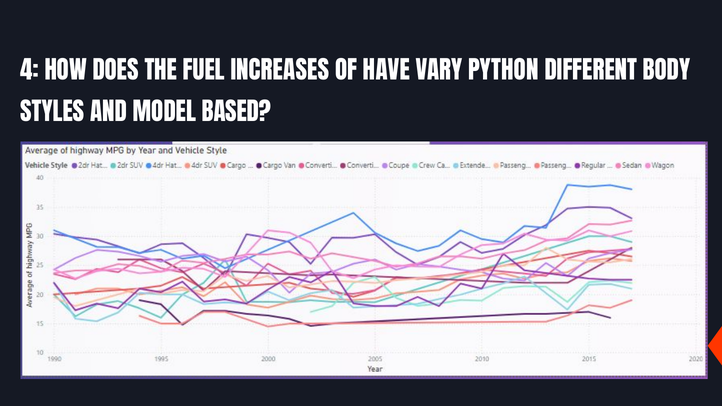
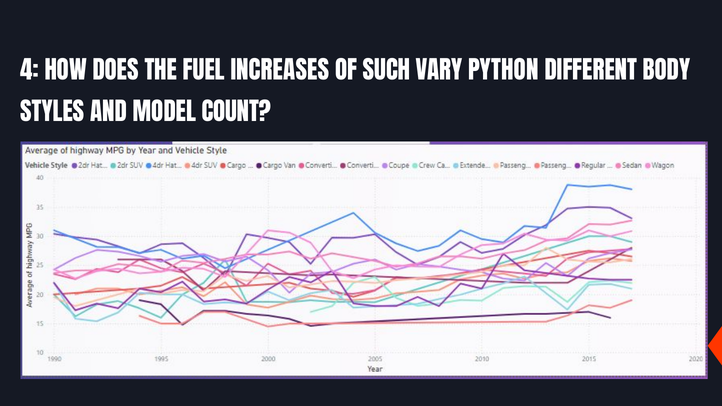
HAVE: HAVE -> SUCH
BASED: BASED -> COUNT
